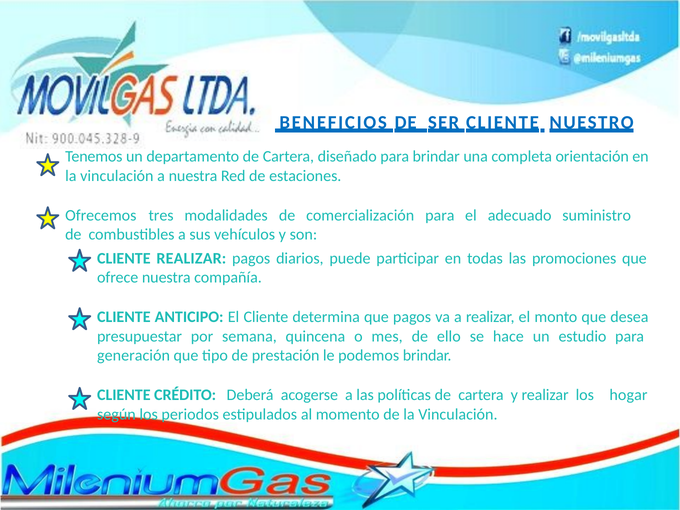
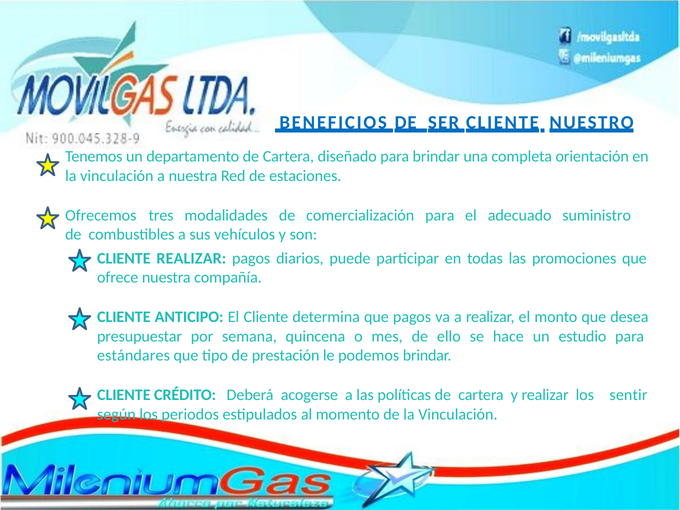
generación: generación -> estándares
hogar: hogar -> sentir
